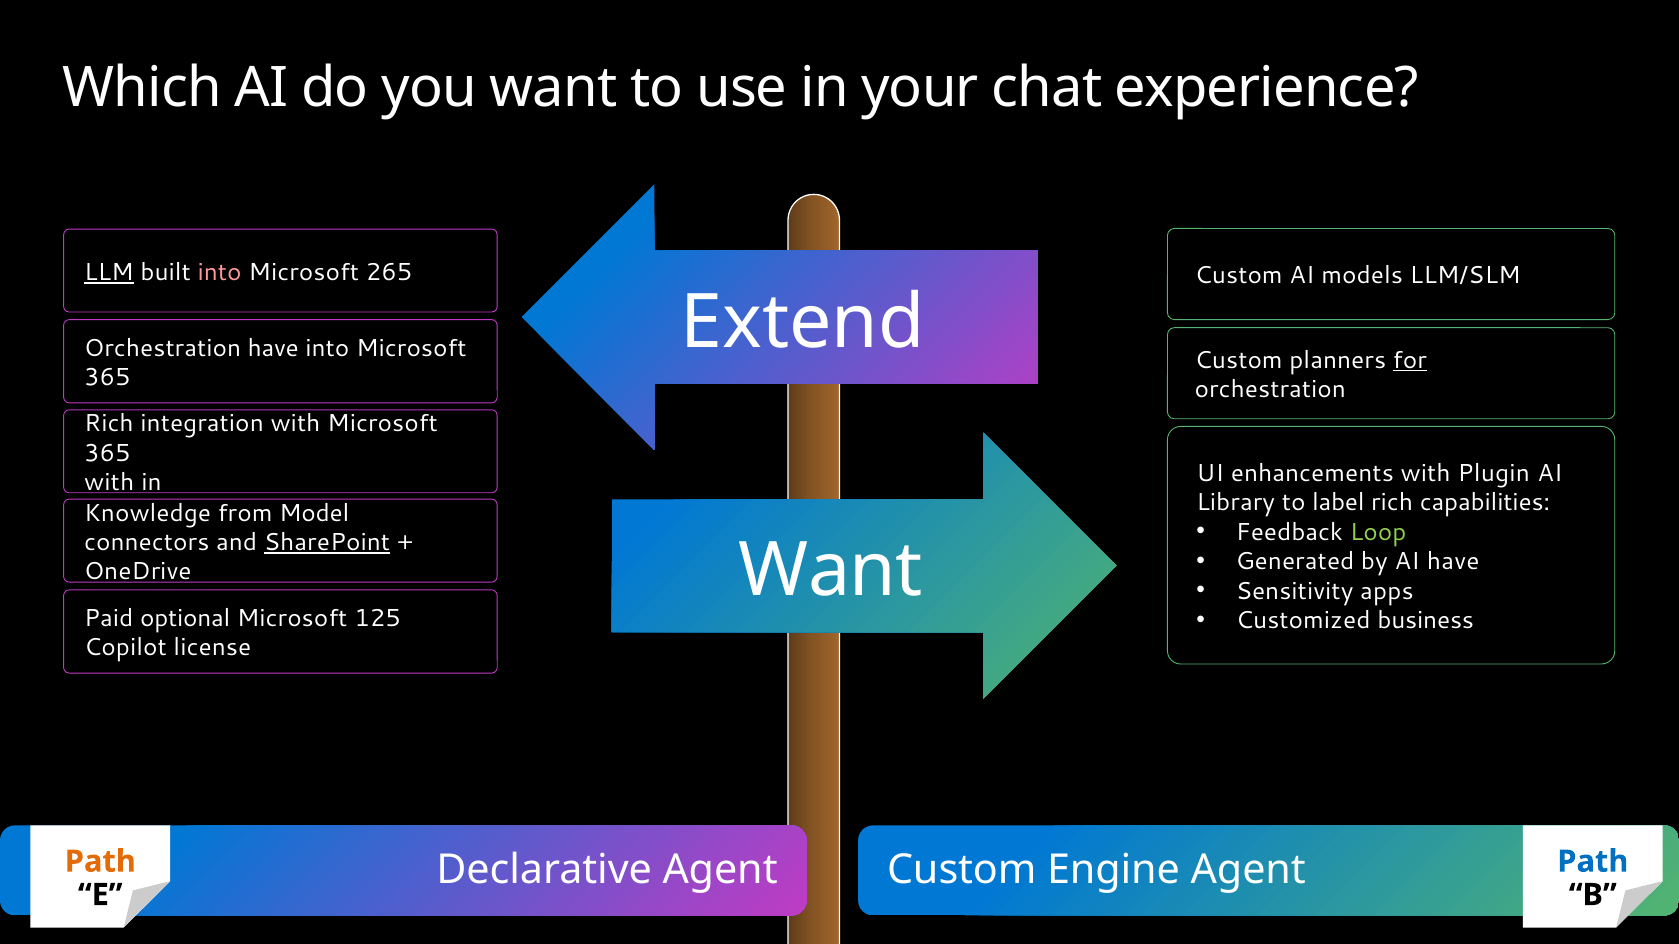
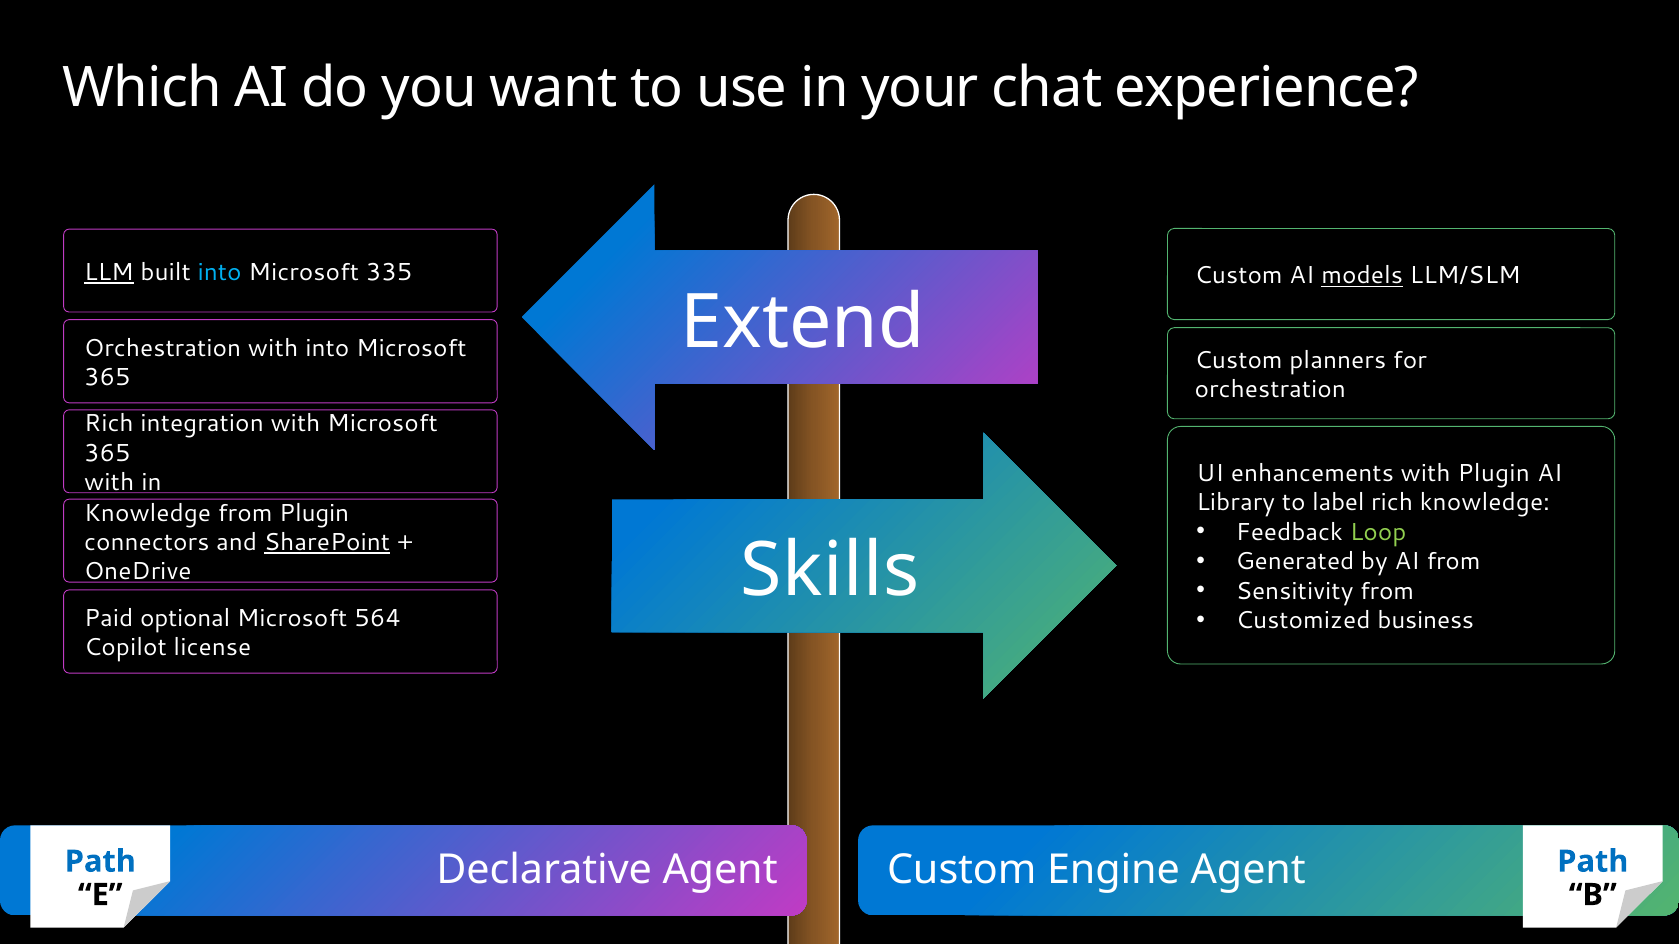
into at (220, 272) colour: pink -> light blue
265: 265 -> 335
models underline: none -> present
Orchestration have: have -> with
for underline: present -> none
rich capabilities: capabilities -> knowledge
from Model: Model -> Plugin
AI have: have -> from
Want at (831, 571): Want -> Skills
apps at (1387, 591): apps -> from
125: 125 -> 564
Path at (100, 862) colour: orange -> blue
